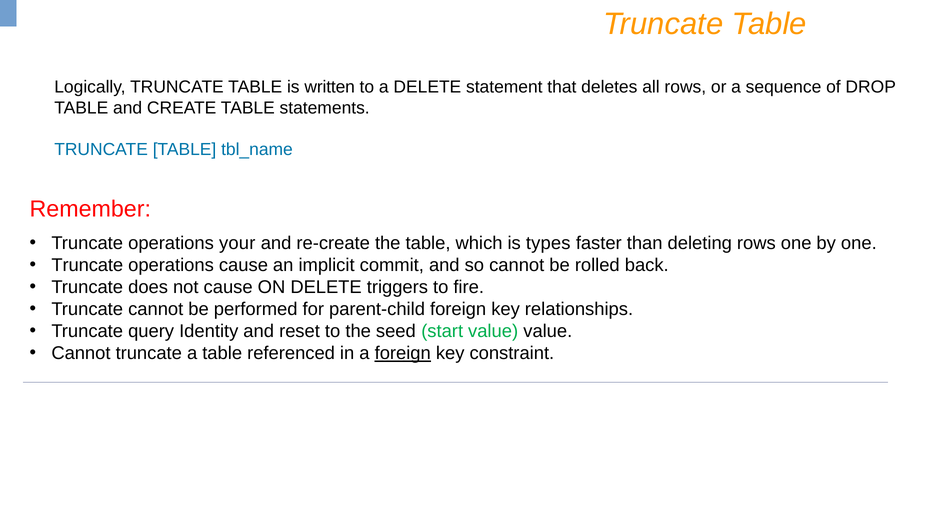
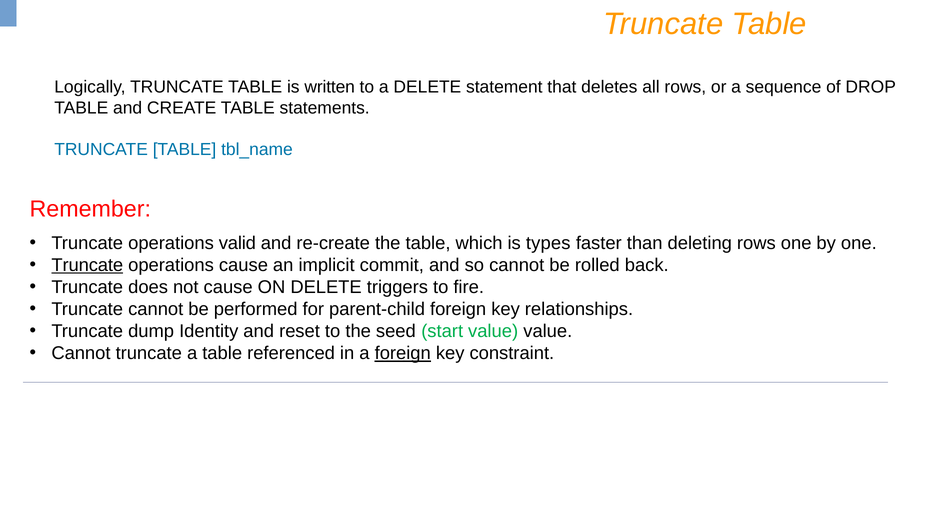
your: your -> valid
Truncate at (87, 265) underline: none -> present
query: query -> dump
